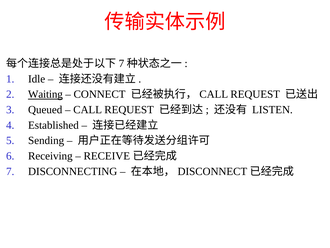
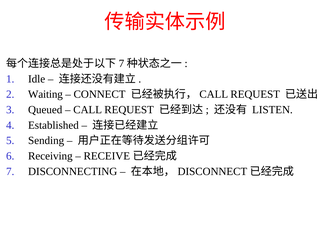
Waiting underline: present -> none
